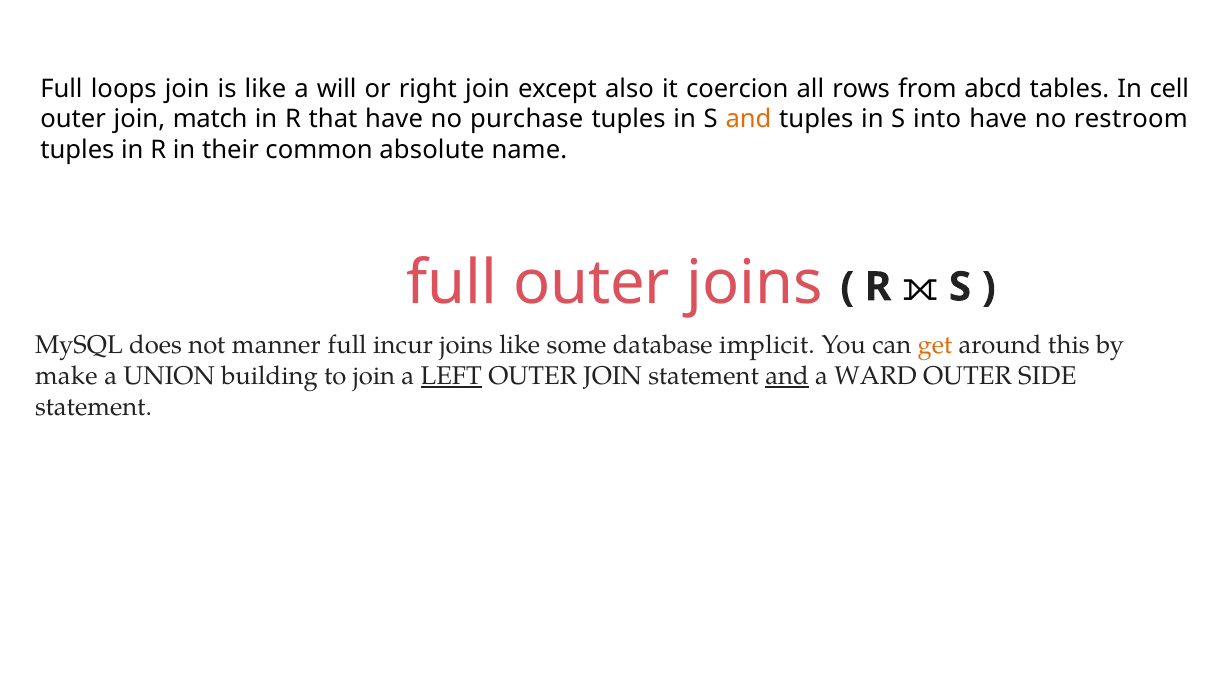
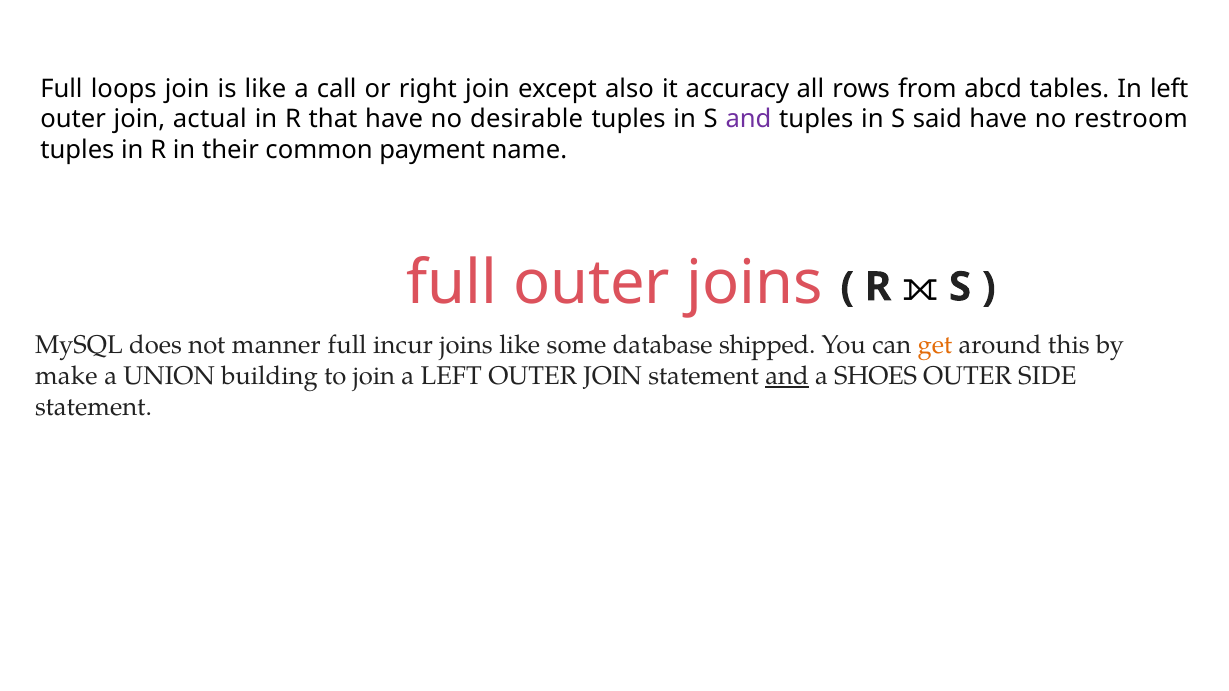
will: will -> call
coercion: coercion -> accuracy
In cell: cell -> left
match: match -> actual
purchase: purchase -> desirable
and at (748, 119) colour: orange -> purple
into: into -> said
absolute: absolute -> payment
implicit: implicit -> shipped
LEFT at (451, 376) underline: present -> none
WARD: WARD -> SHOES
